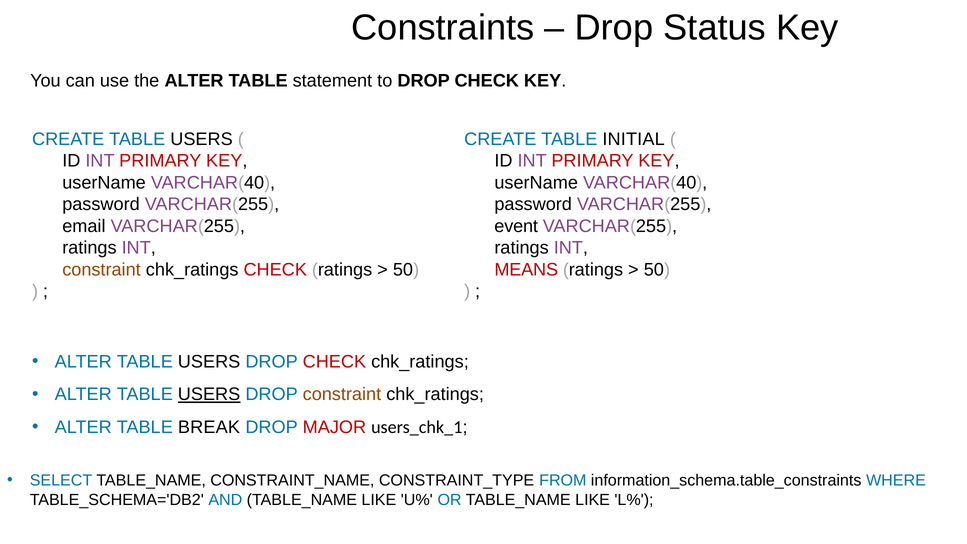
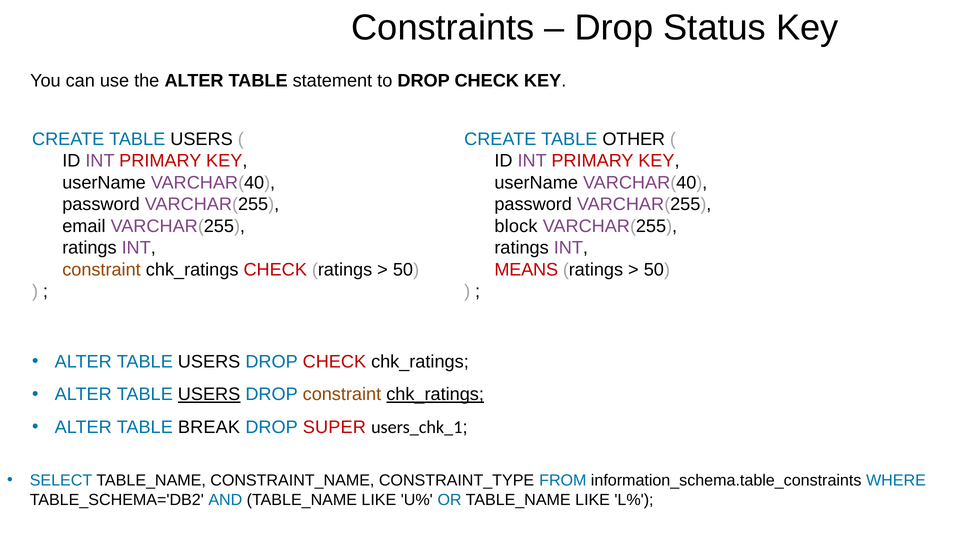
INITIAL: INITIAL -> OTHER
event: event -> block
chk_ratings at (435, 395) underline: none -> present
MAJOR: MAJOR -> SUPER
